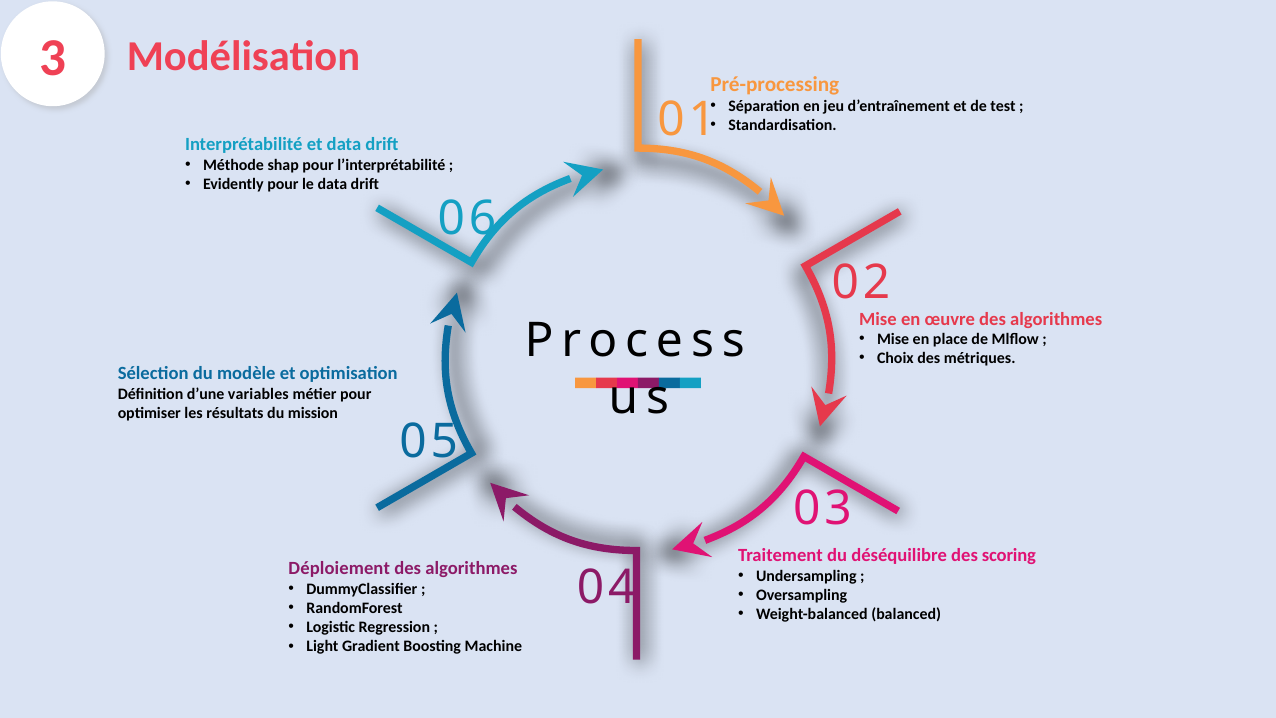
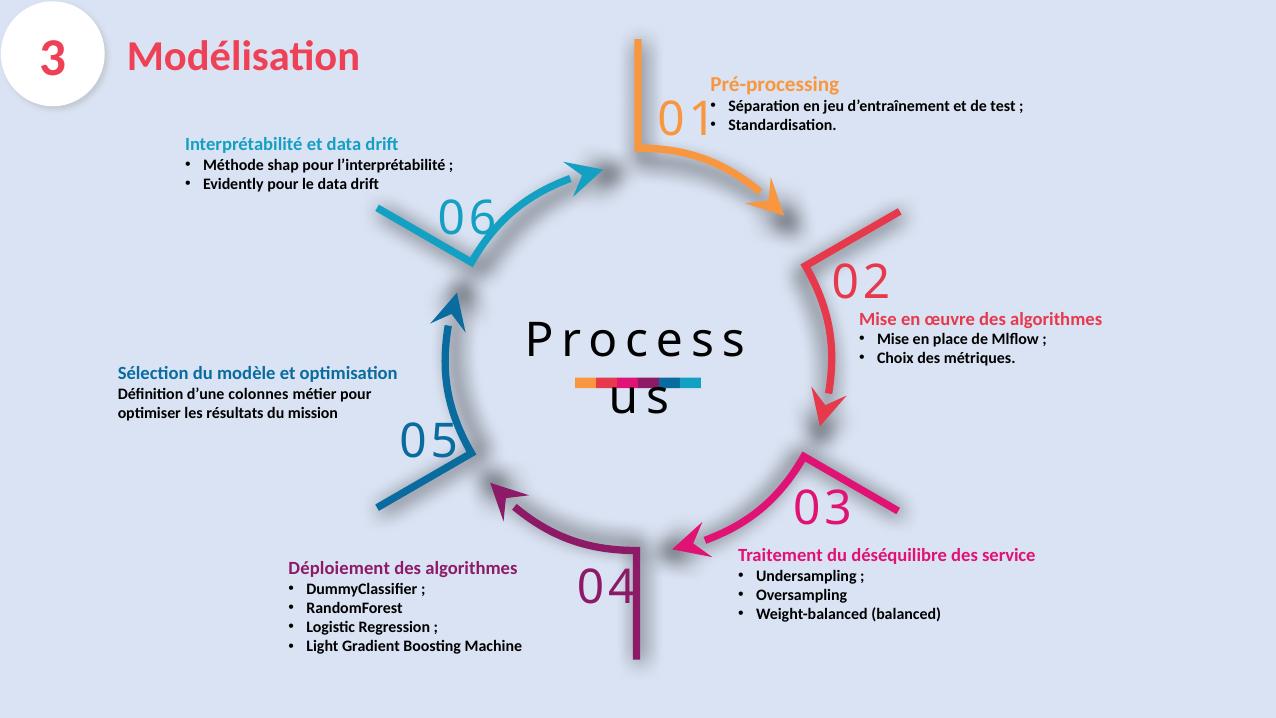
variables: variables -> colonnes
scoring: scoring -> service
